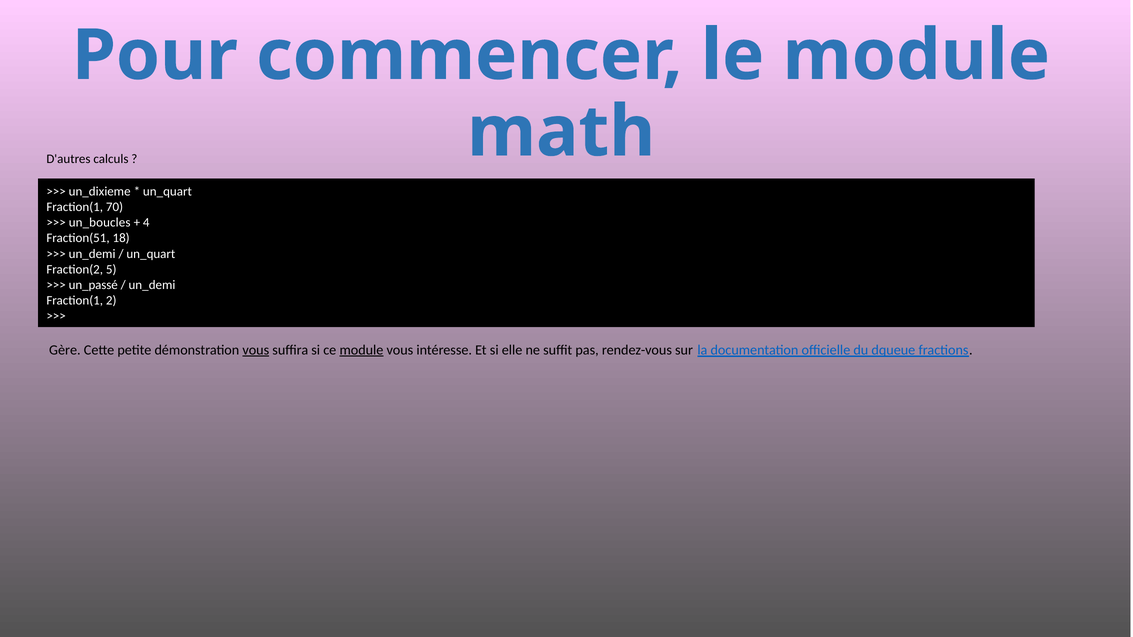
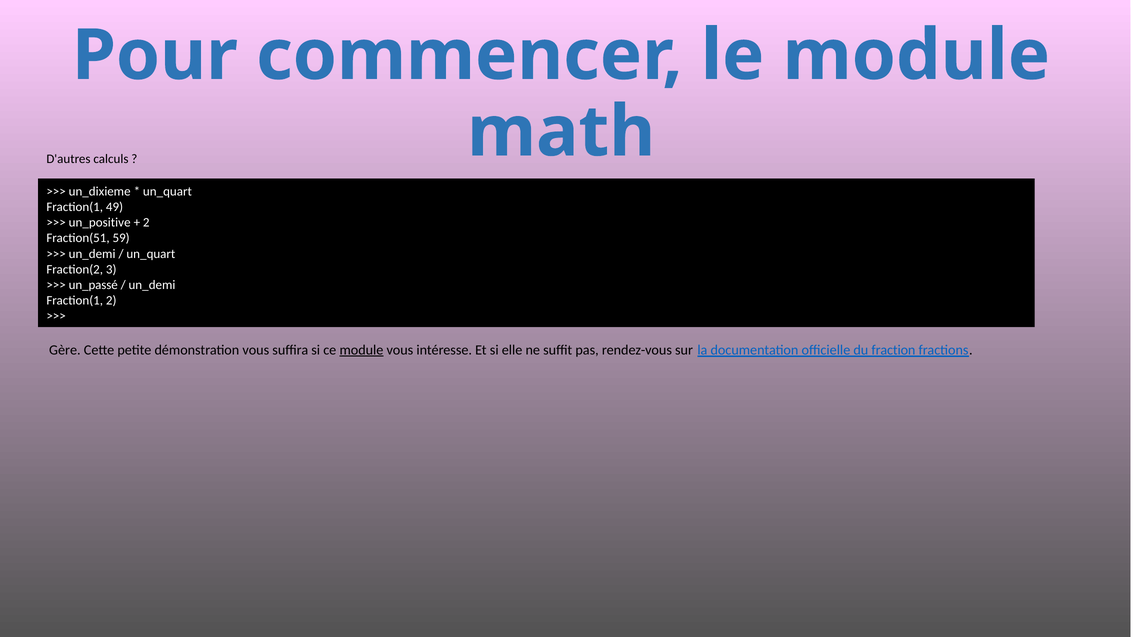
70: 70 -> 49
un_boucles: un_boucles -> un_positive
4 at (146, 223): 4 -> 2
18: 18 -> 59
5: 5 -> 3
vous at (256, 350) underline: present -> none
dqueue: dqueue -> fraction
